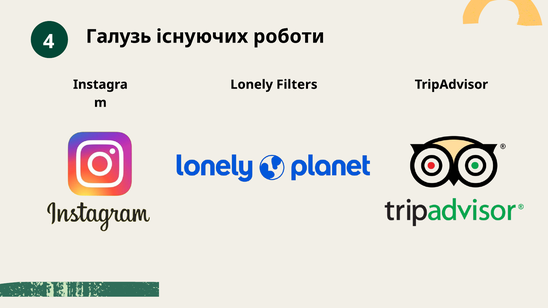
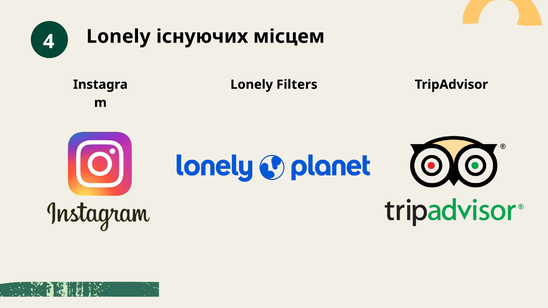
Галузь at (119, 37): Галузь -> Lonely
роботи: роботи -> місцем
